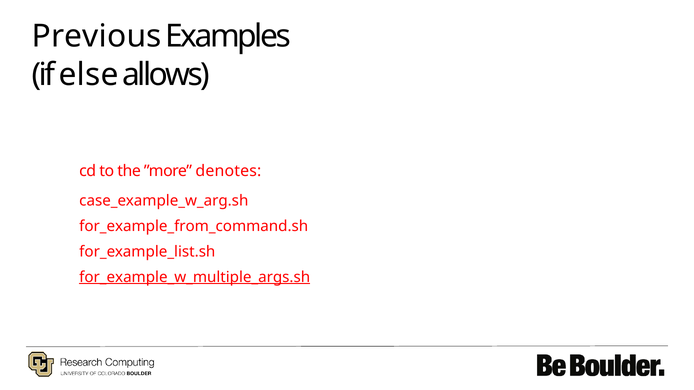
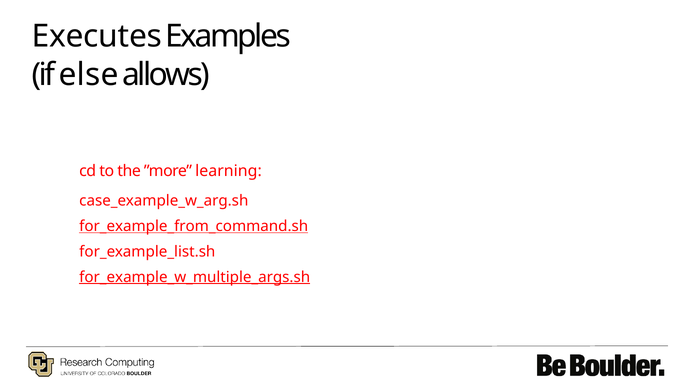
Previous: Previous -> Executes
denotes: denotes -> learning
for_example_from_command.sh underline: none -> present
